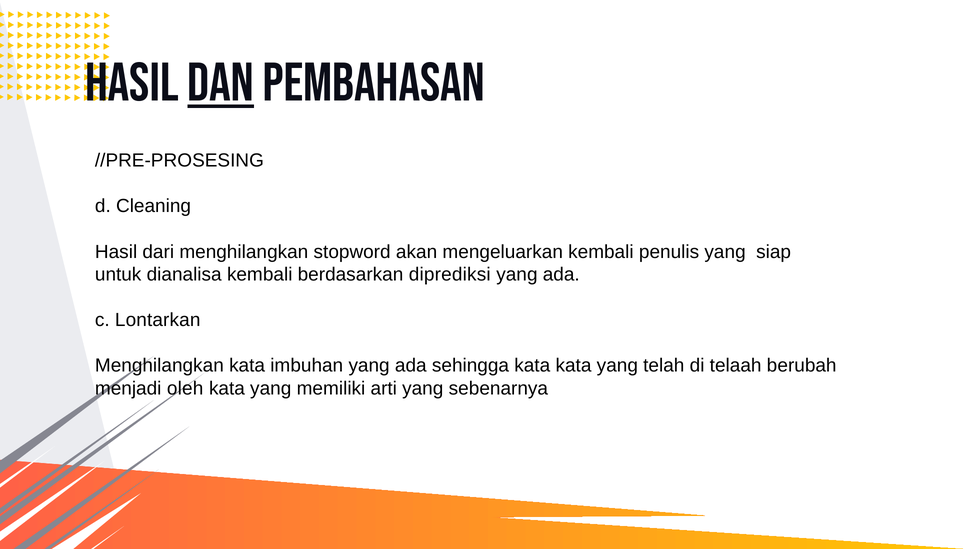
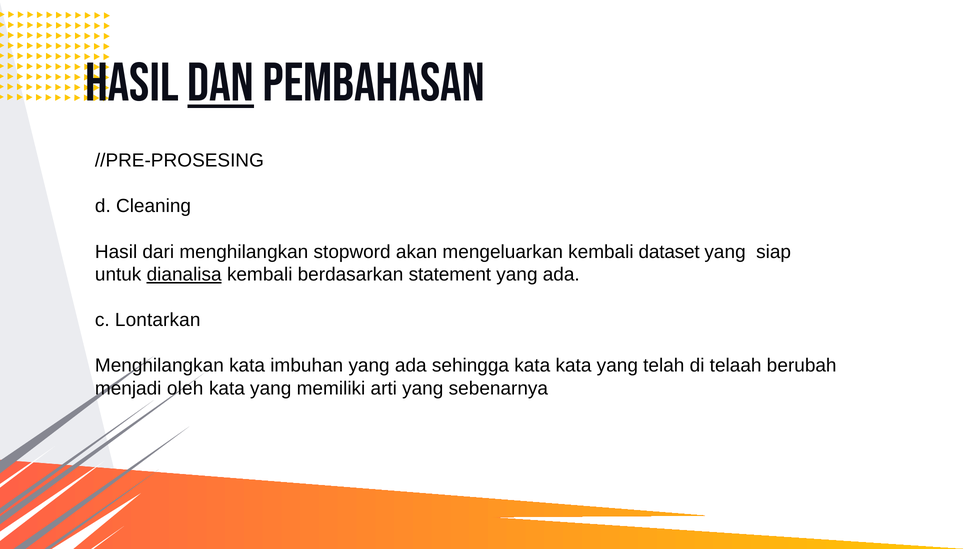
penulis: penulis -> dataset
dianalisa underline: none -> present
diprediksi: diprediksi -> statement
